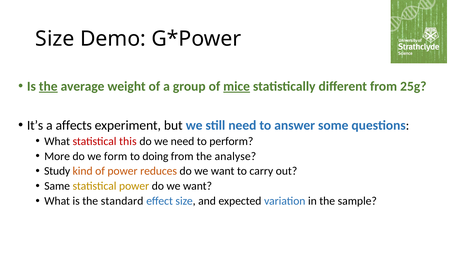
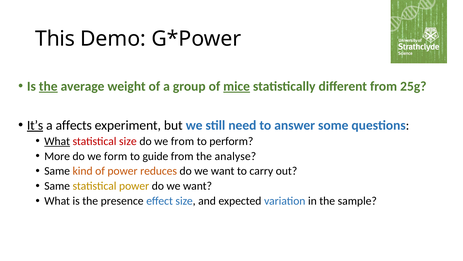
Size at (55, 39): Size -> This
It’s underline: none -> present
What at (57, 141) underline: none -> present
statistical this: this -> size
we need: need -> from
doing: doing -> guide
Study at (57, 171): Study -> Same
standard: standard -> presence
